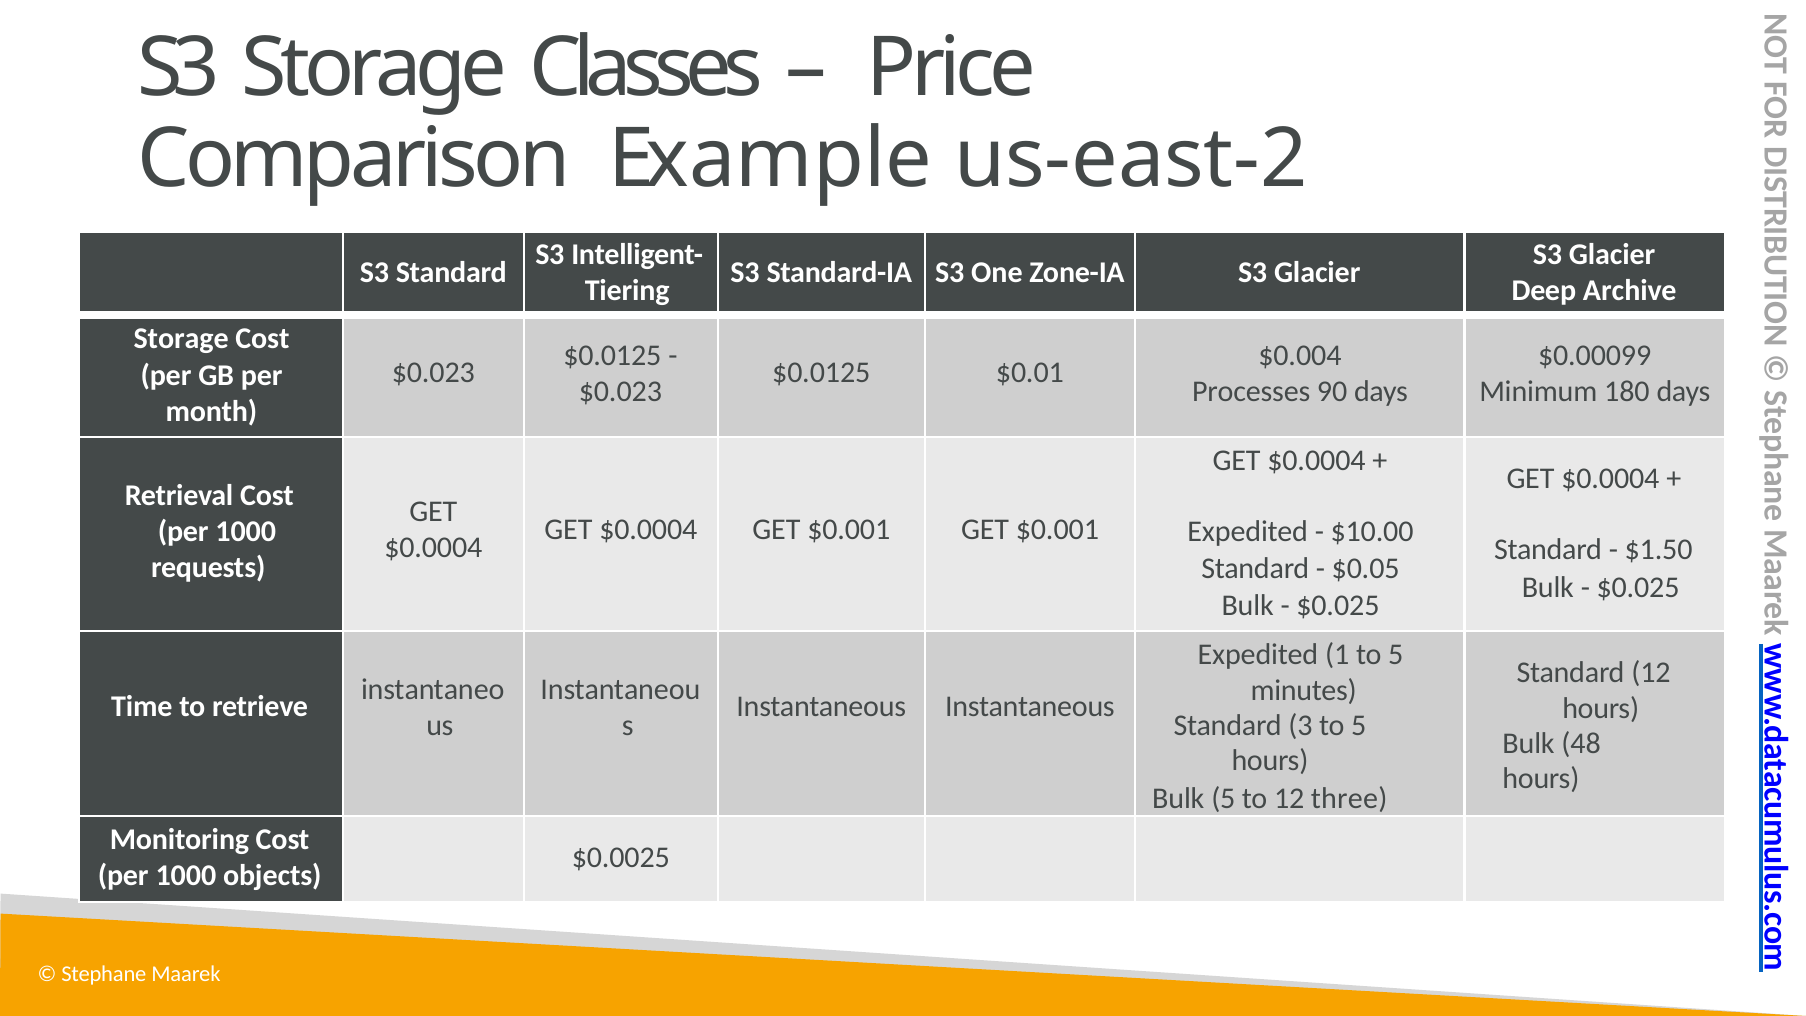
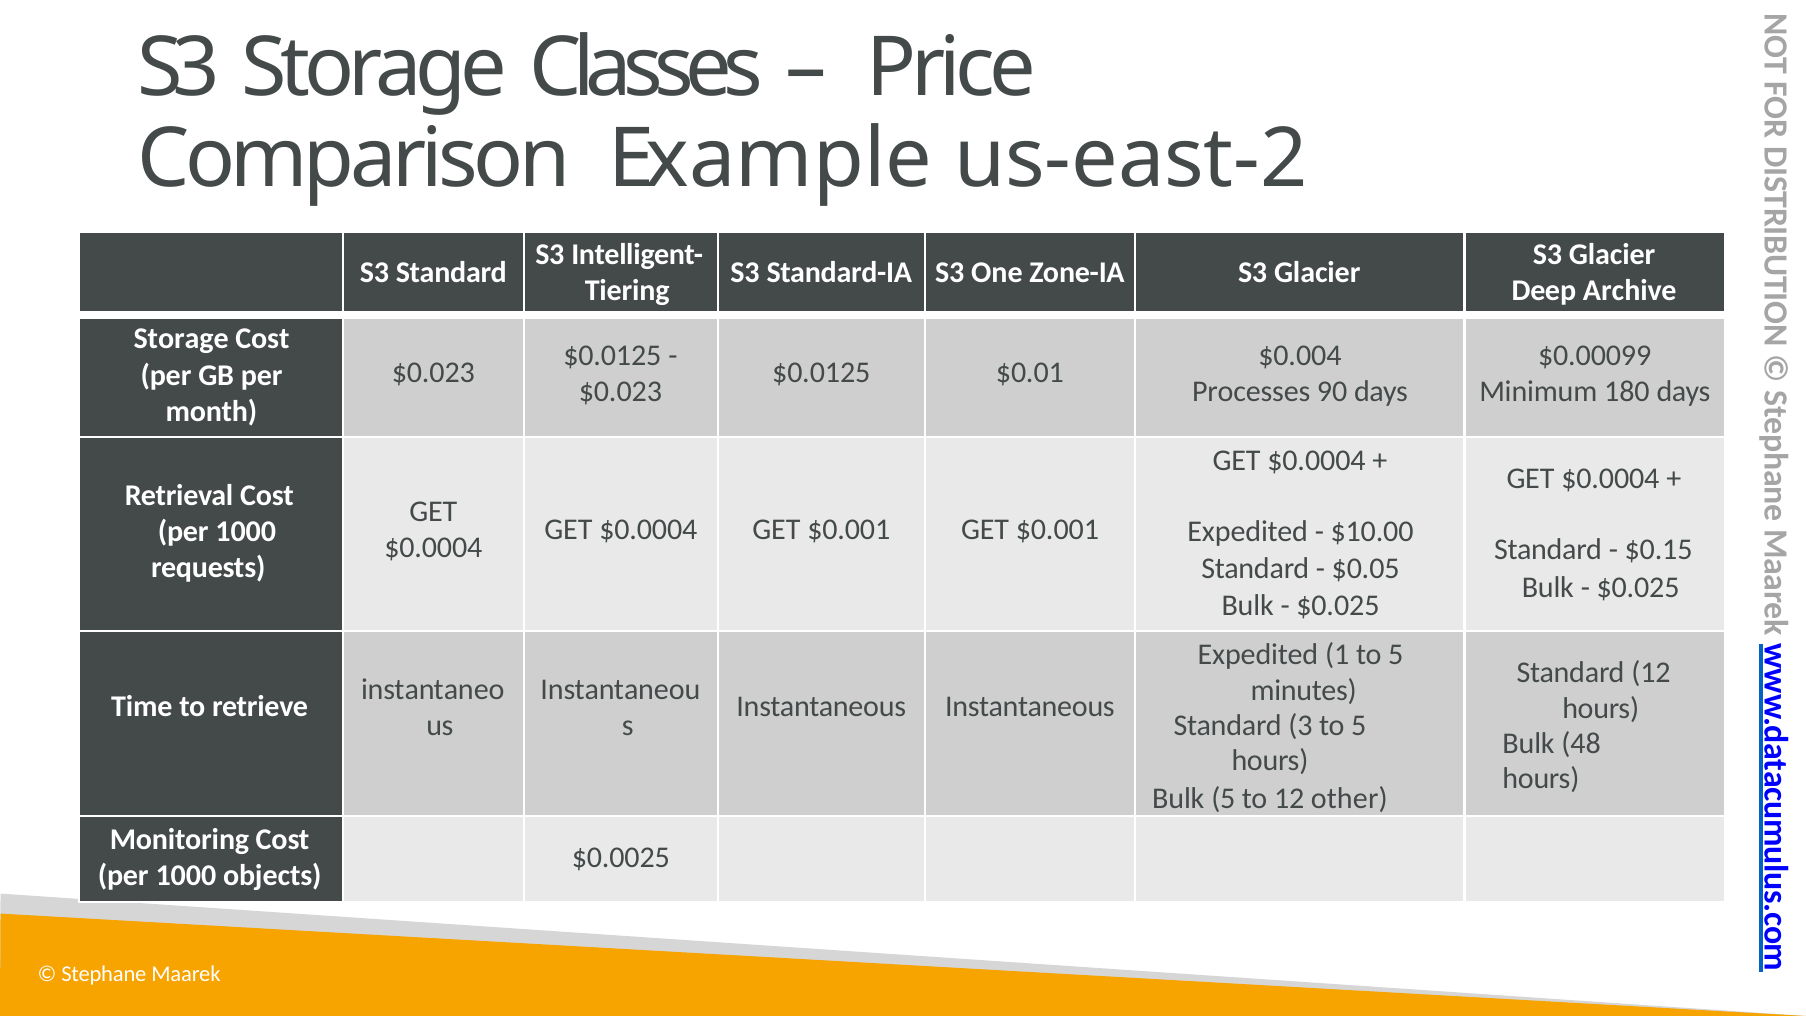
$1.50: $1.50 -> $0.15
three: three -> other
